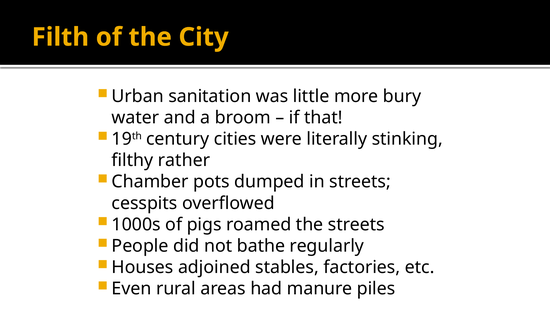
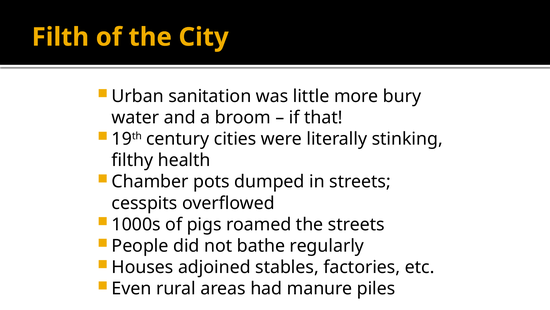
rather: rather -> health
